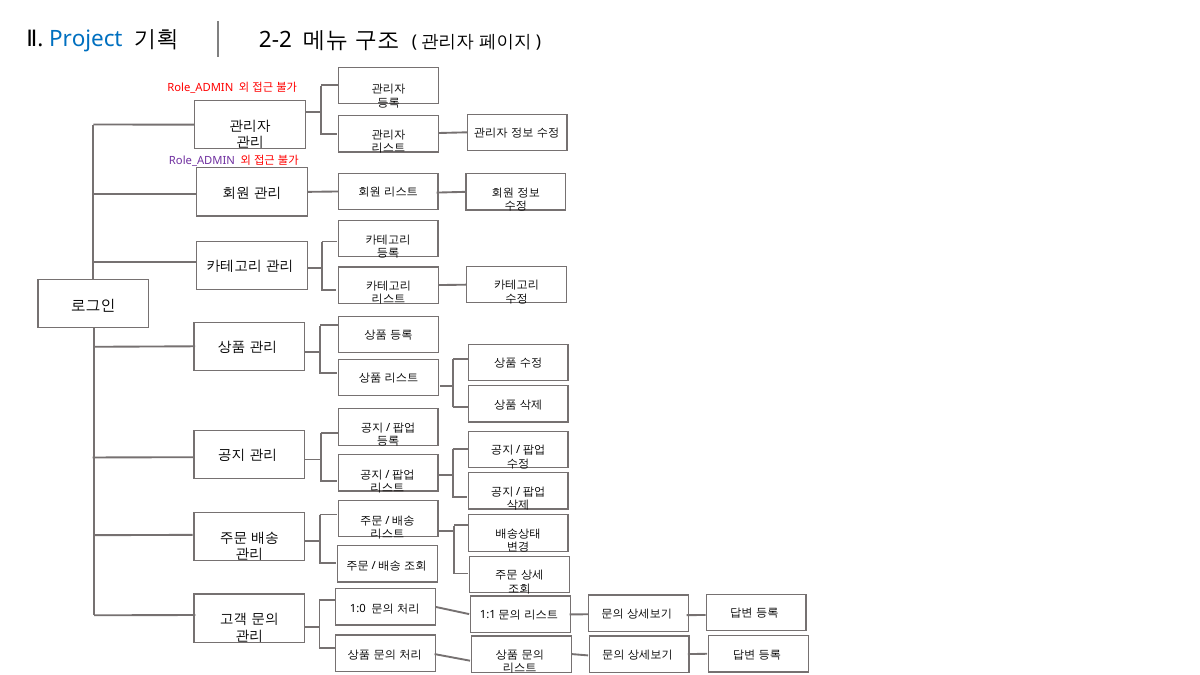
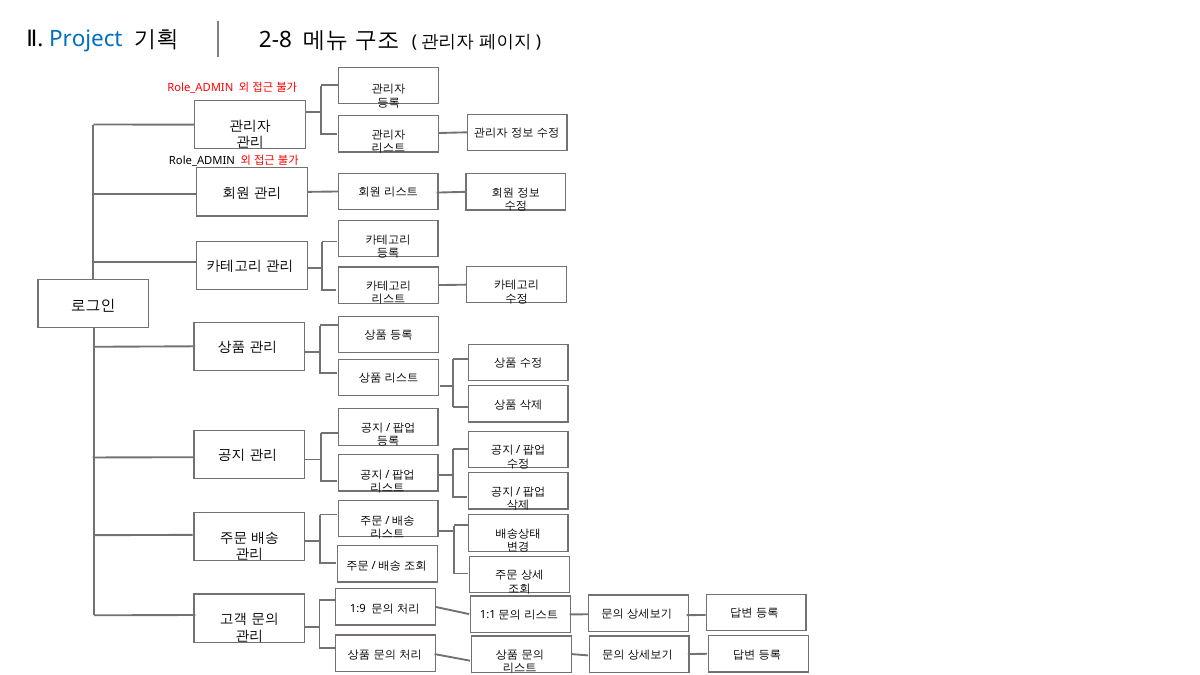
2-2: 2-2 -> 2-8
Role_ADMIN at (202, 160) colour: purple -> black
1:0: 1:0 -> 1:9
